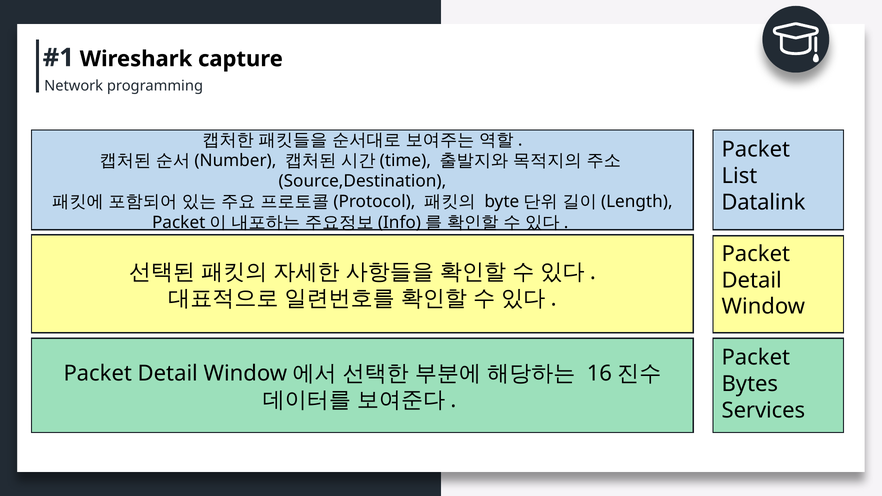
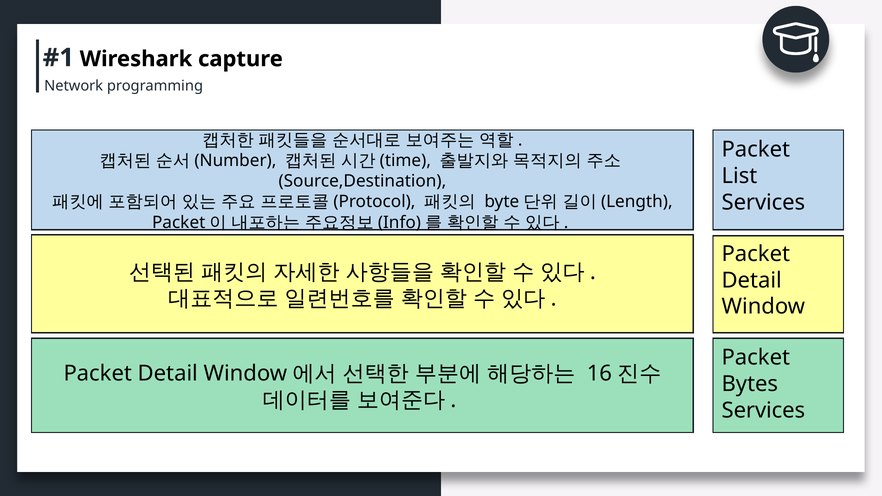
Datalink at (763, 203): Datalink -> Services
